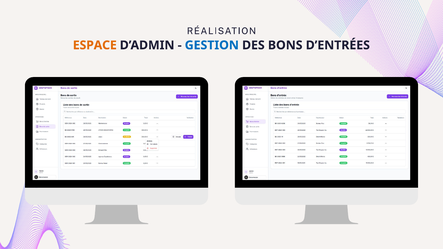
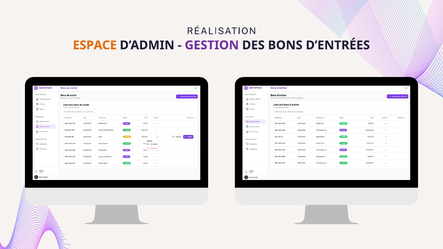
GESTION colour: blue -> purple
